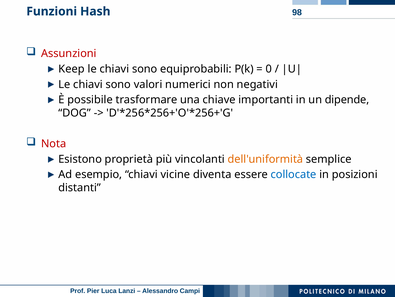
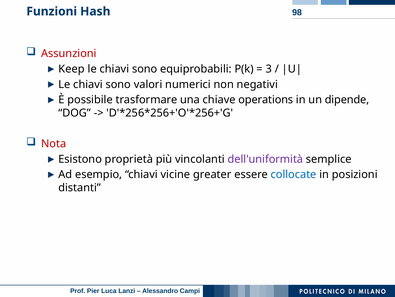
0: 0 -> 3
importanti: importanti -> operations
dell'uniformità colour: orange -> purple
diventa: diventa -> greater
